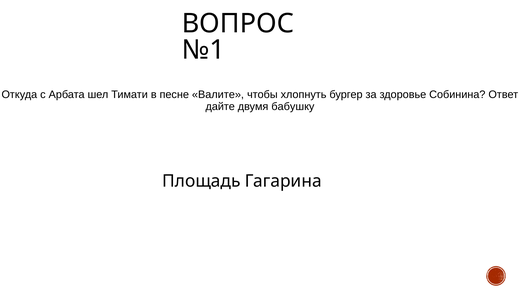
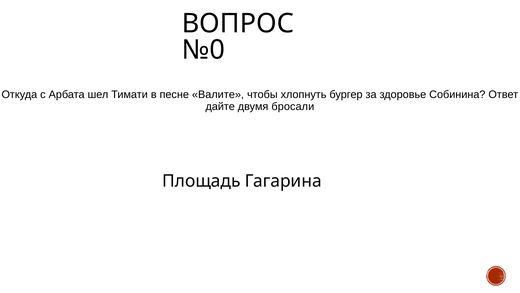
№1: №1 -> №0
бабушку: бабушку -> бросали
